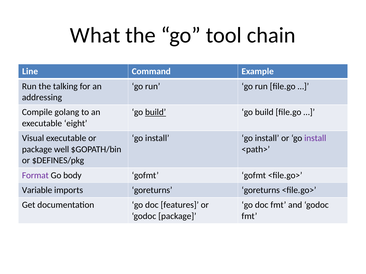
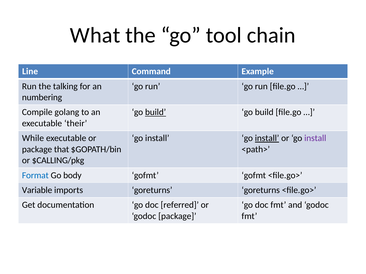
addressing: addressing -> numbering
eight: eight -> their
Visual: Visual -> While
install at (267, 138) underline: none -> present
well: well -> that
$DEFINES/pkg: $DEFINES/pkg -> $CALLING/pkg
Format colour: purple -> blue
features: features -> referred
